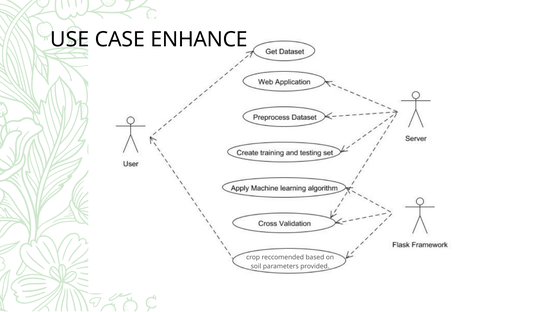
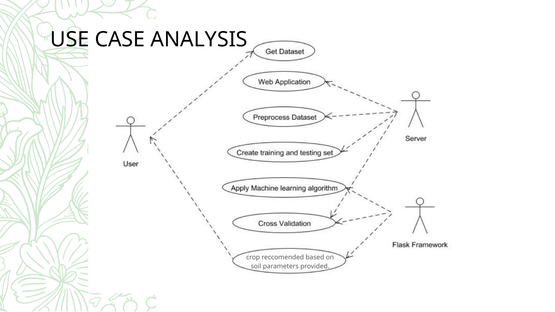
ENHANCE: ENHANCE -> ANALYSIS
